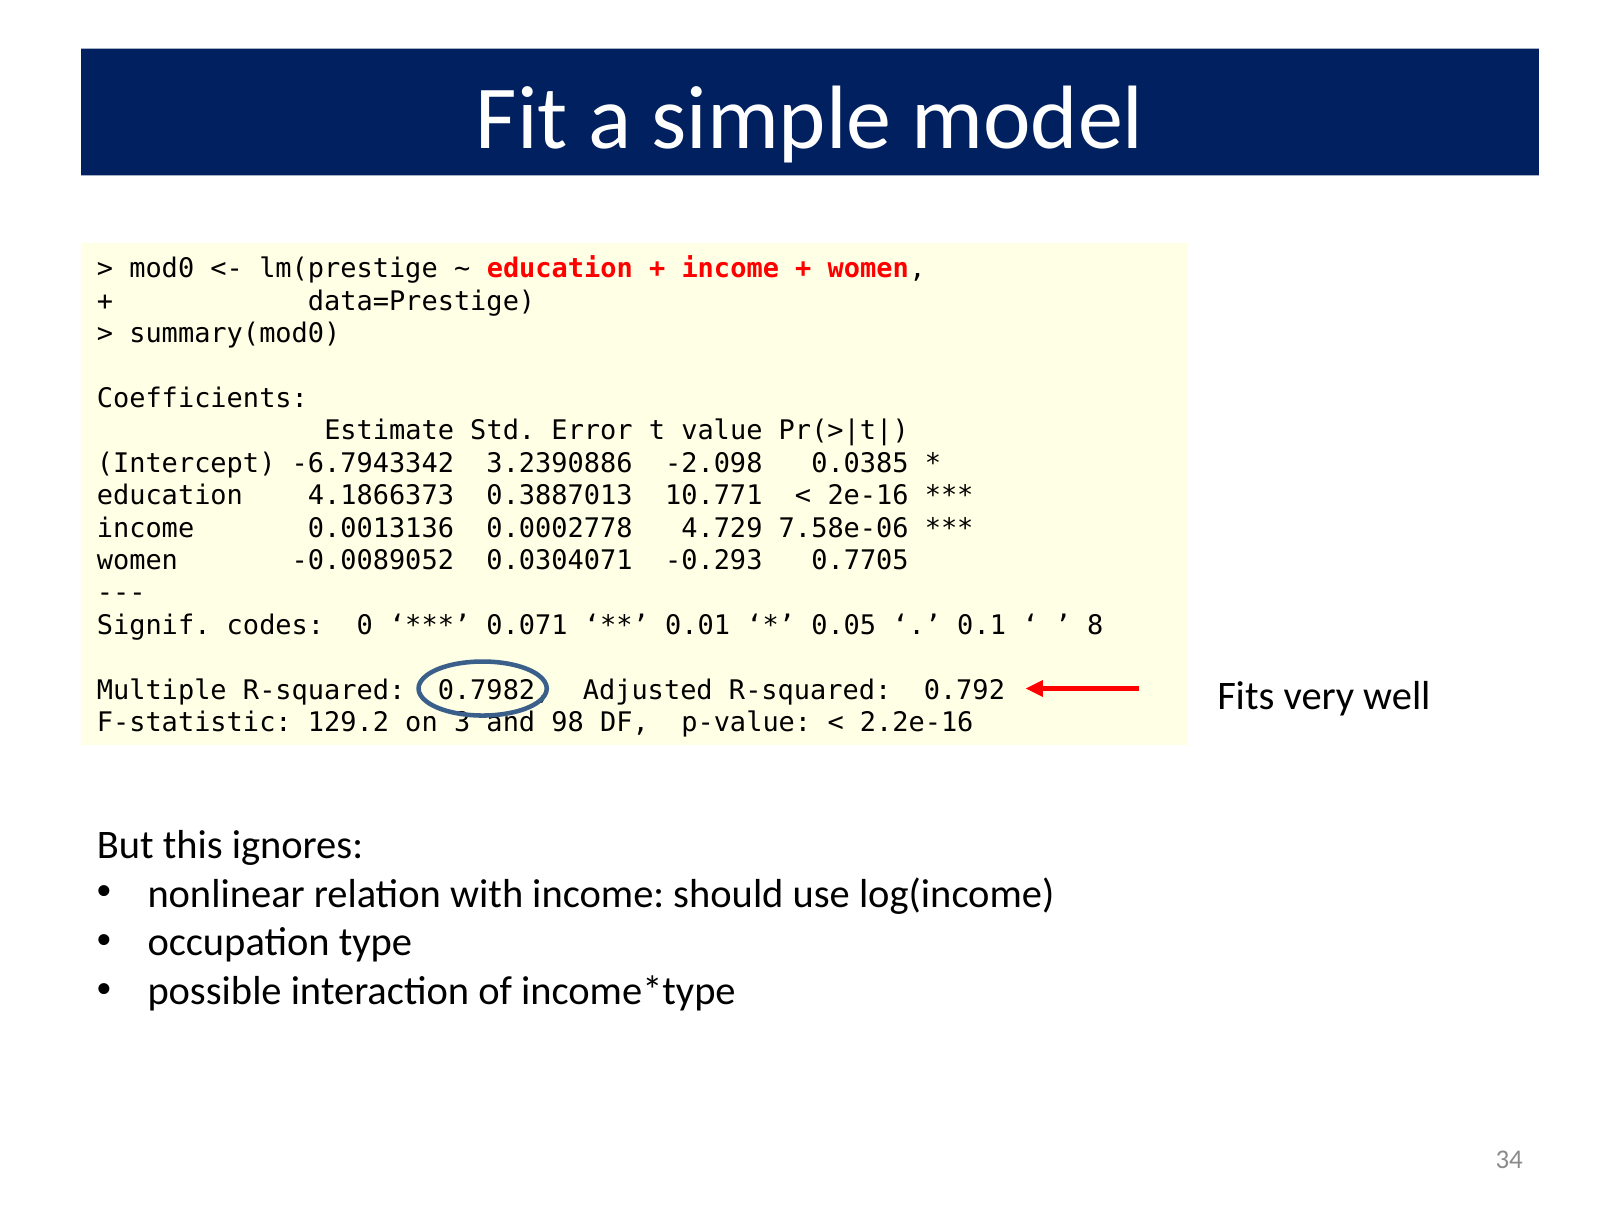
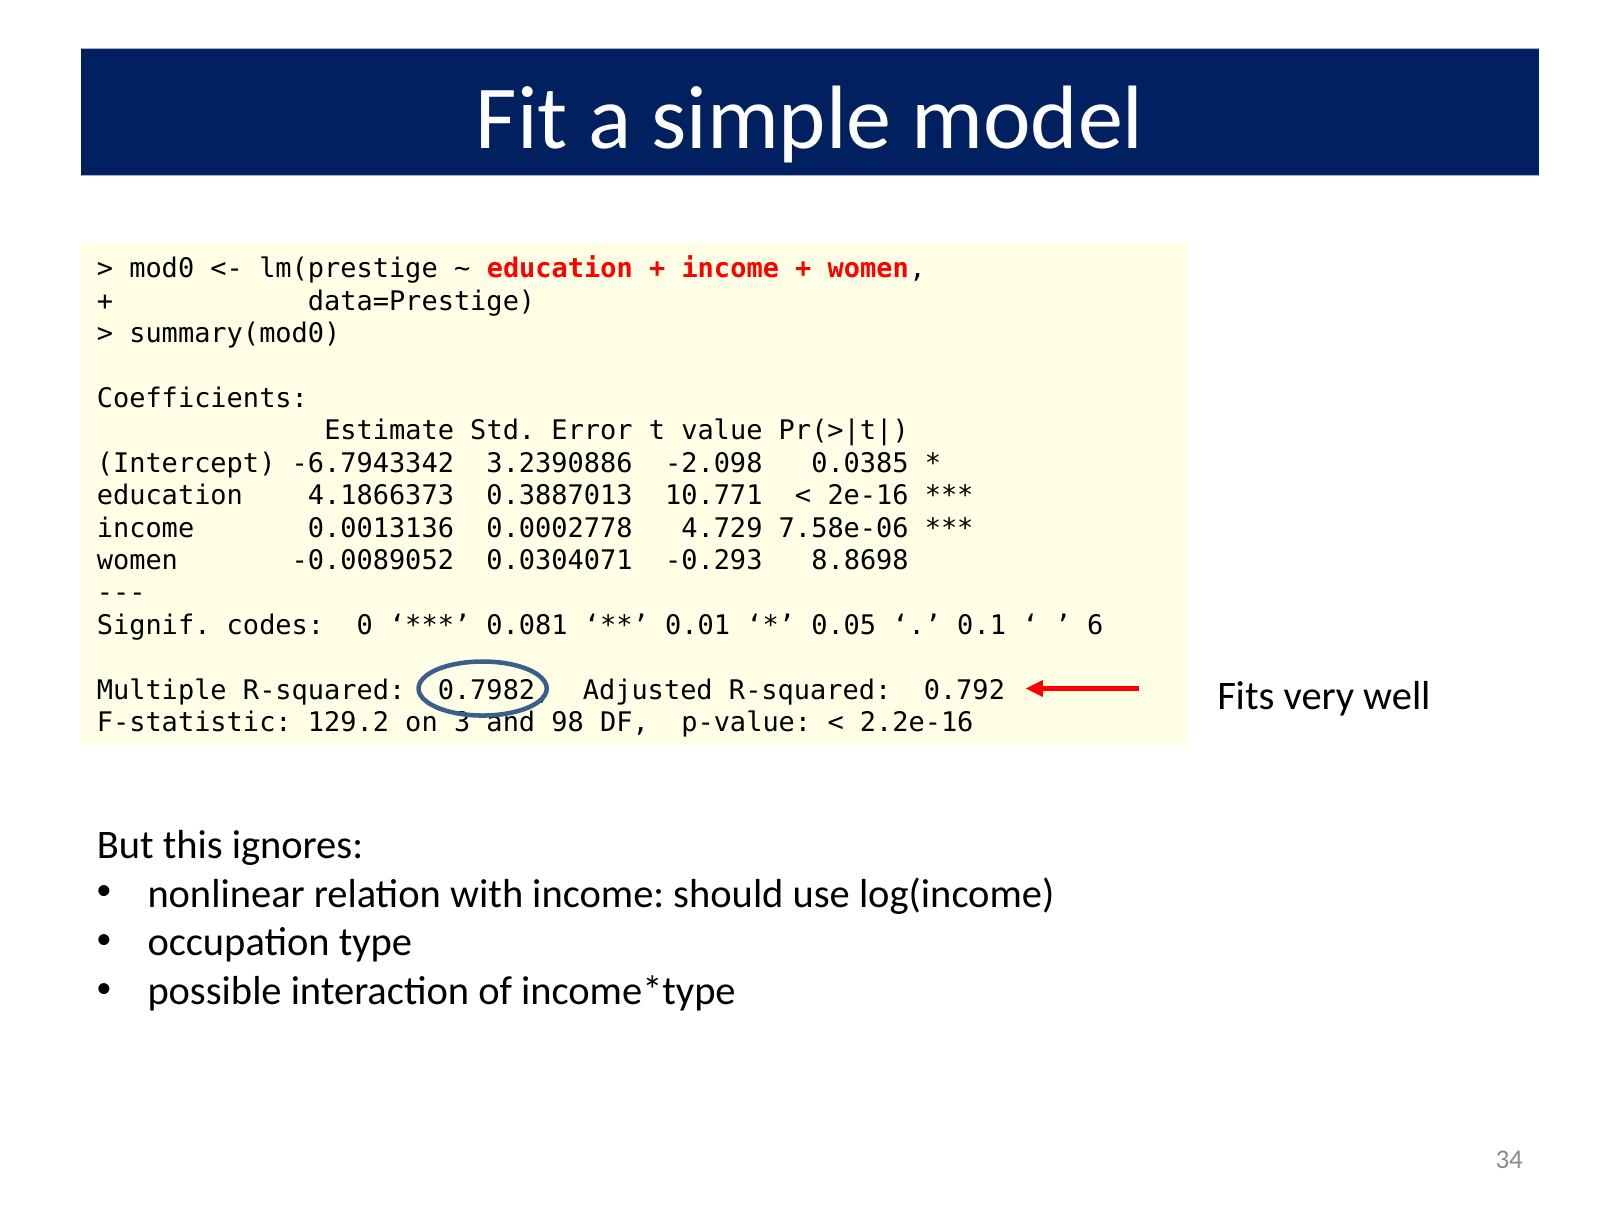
0.7705: 0.7705 -> 8.8698
0.071: 0.071 -> 0.081
8: 8 -> 6
